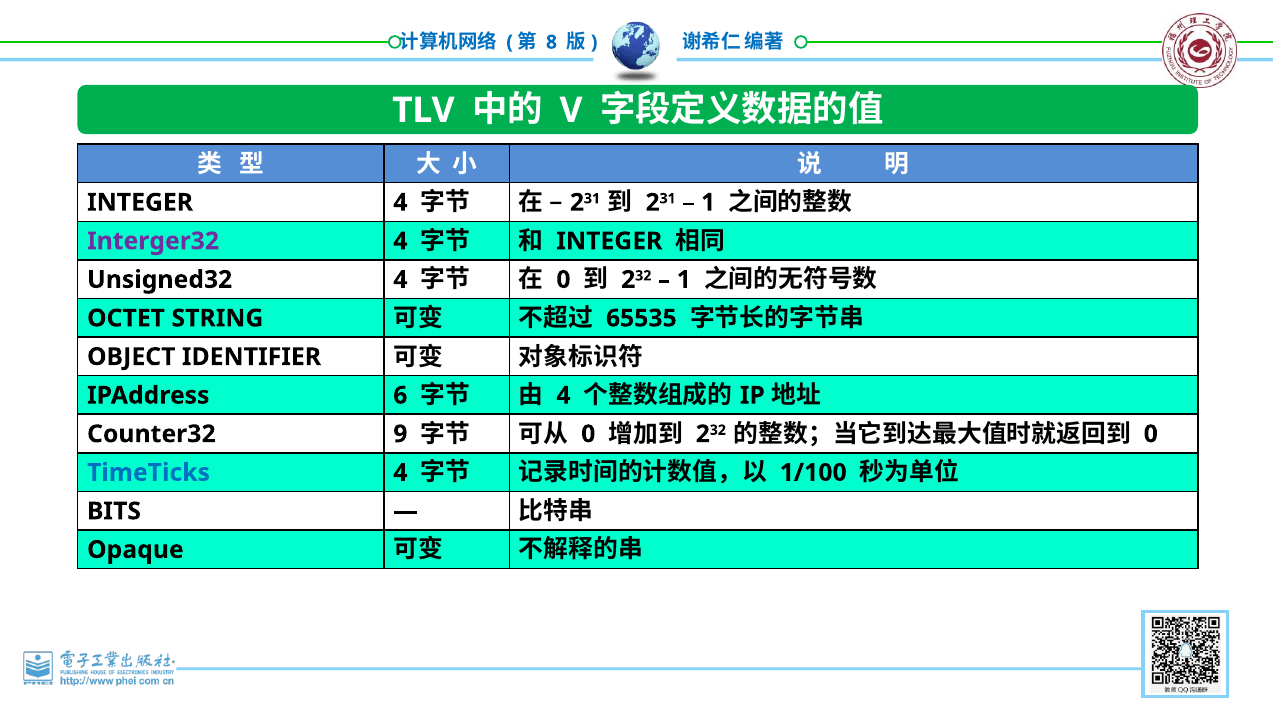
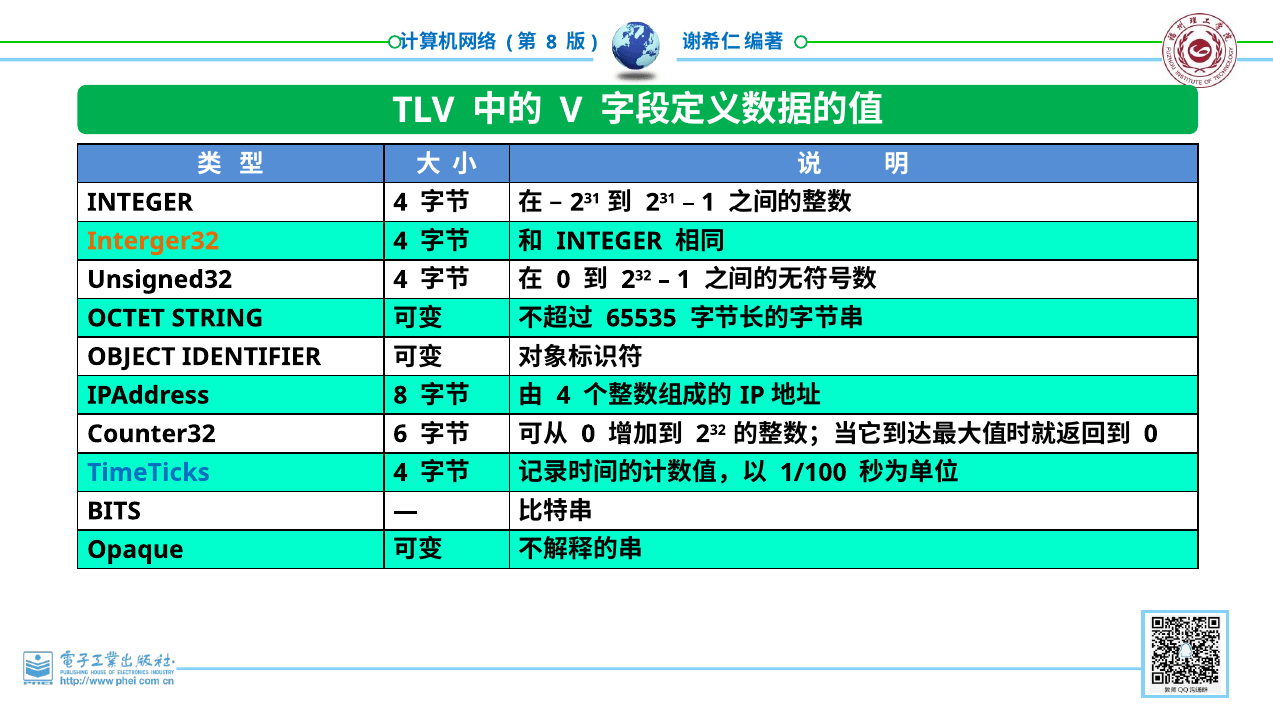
Interger32 colour: purple -> orange
IPAddress 6: 6 -> 8
9: 9 -> 6
